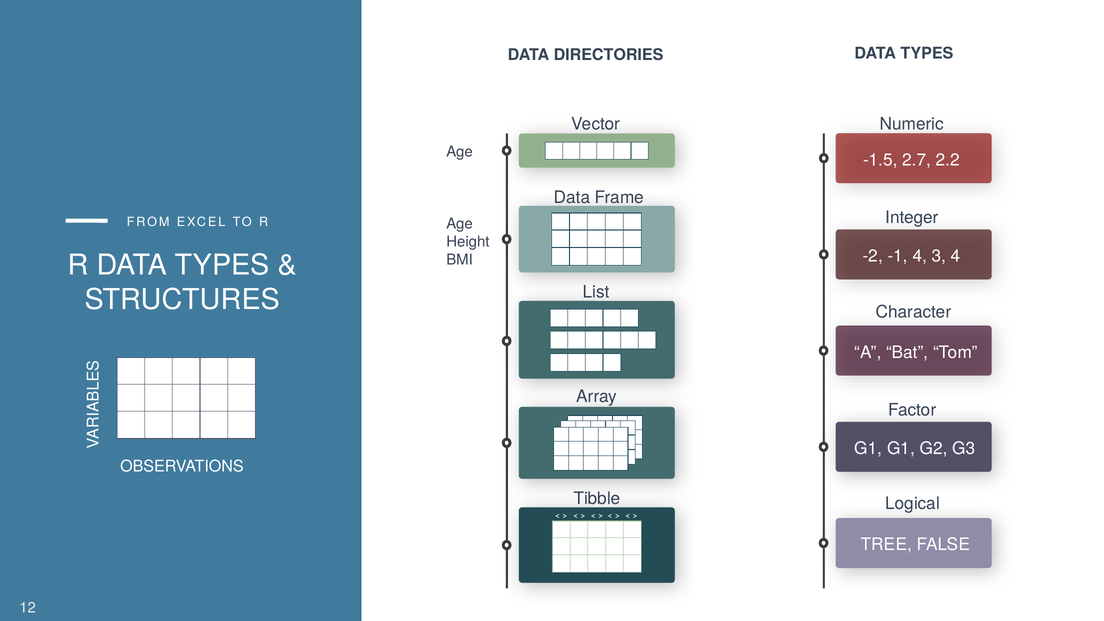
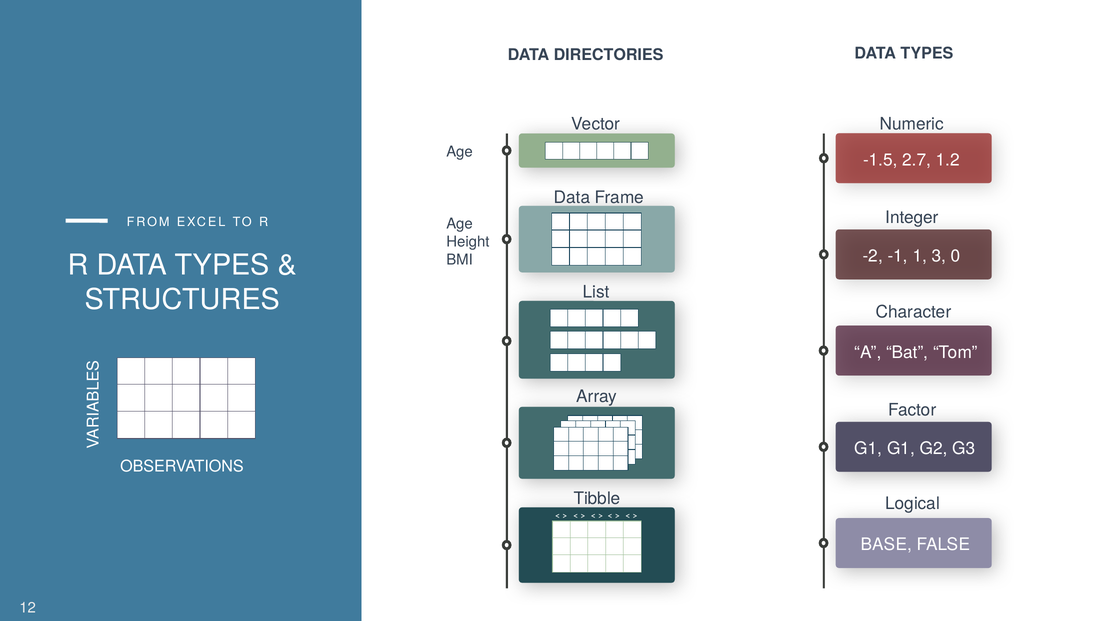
2.2: 2.2 -> 1.2
-1 4: 4 -> 1
3 4: 4 -> 0
TREE: TREE -> BASE
